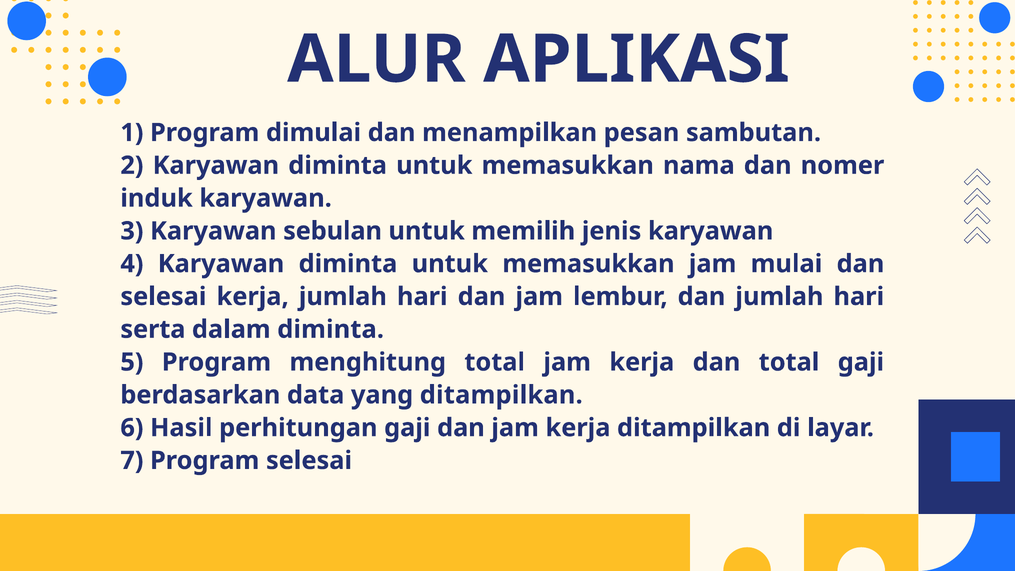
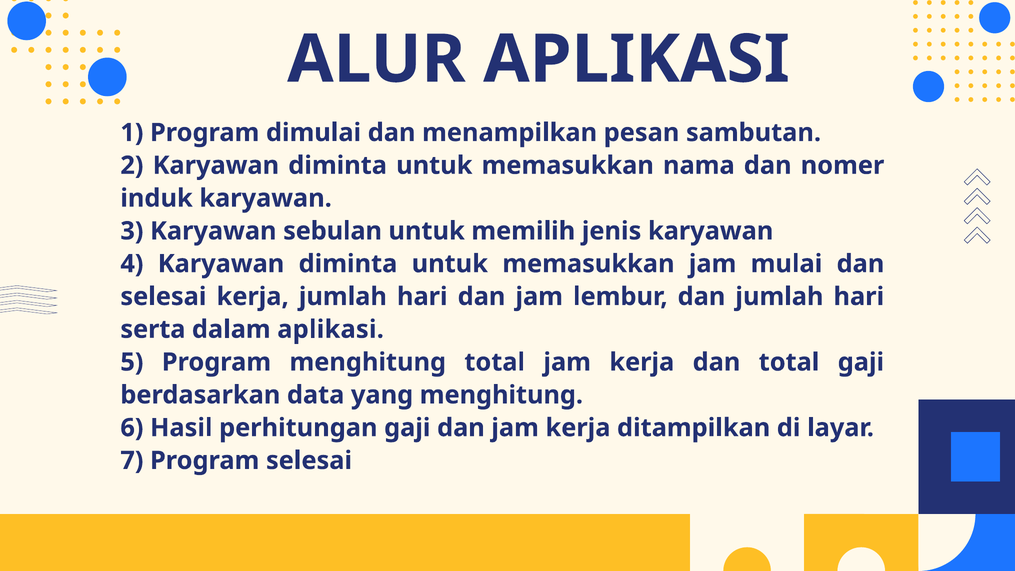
dalam diminta: diminta -> aplikasi
yang ditampilkan: ditampilkan -> menghitung
